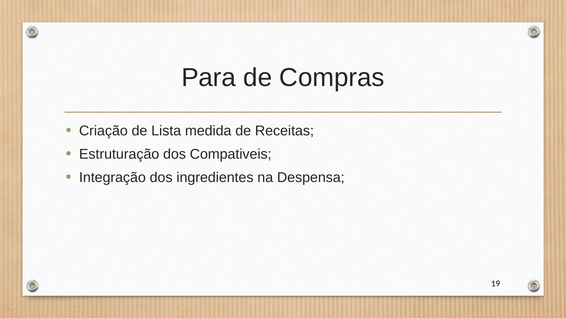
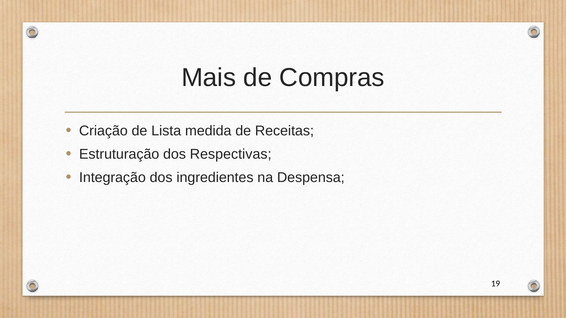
Para: Para -> Mais
Compativeis: Compativeis -> Respectivas
